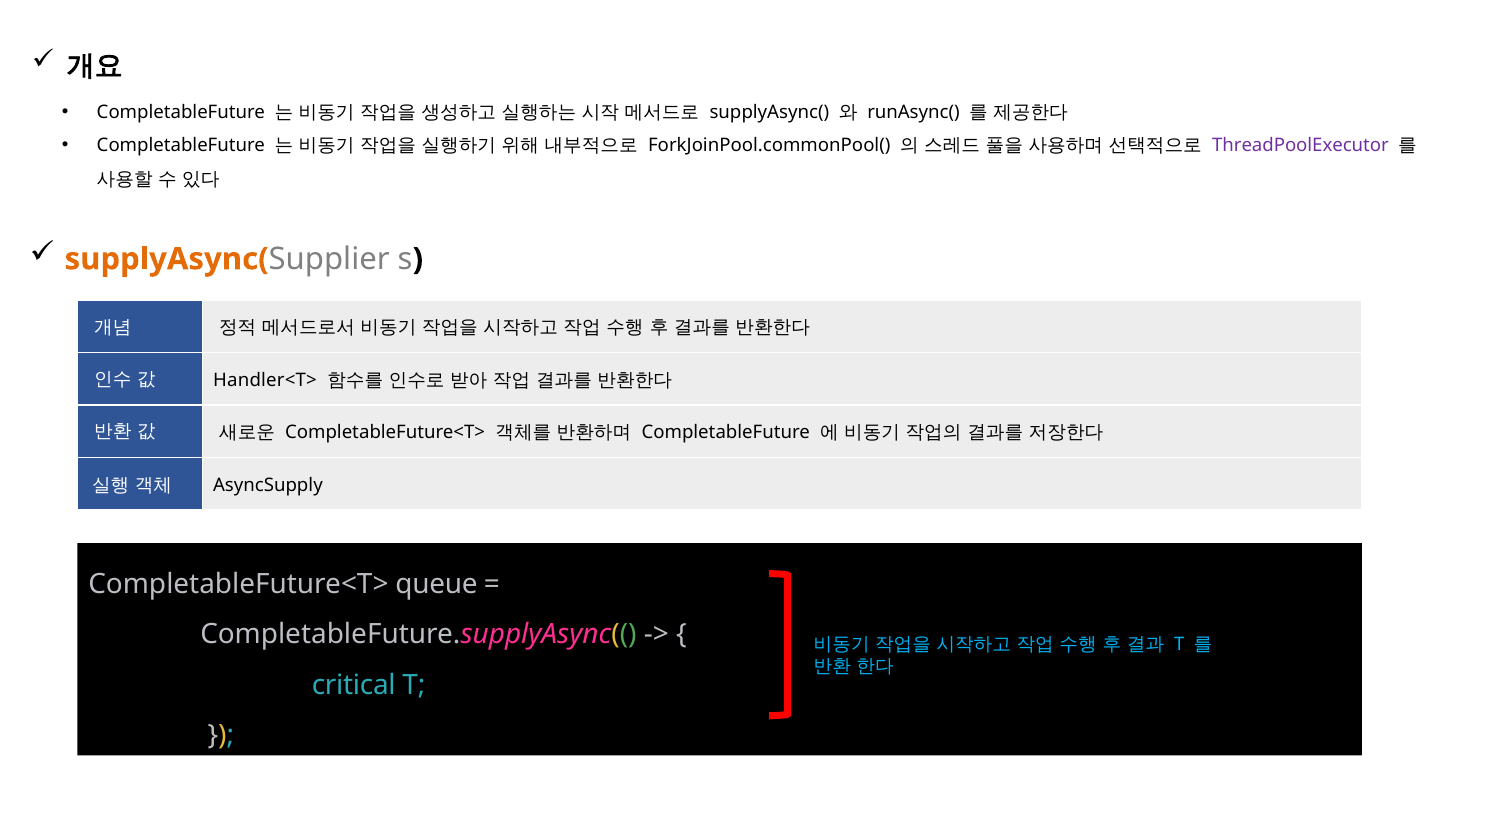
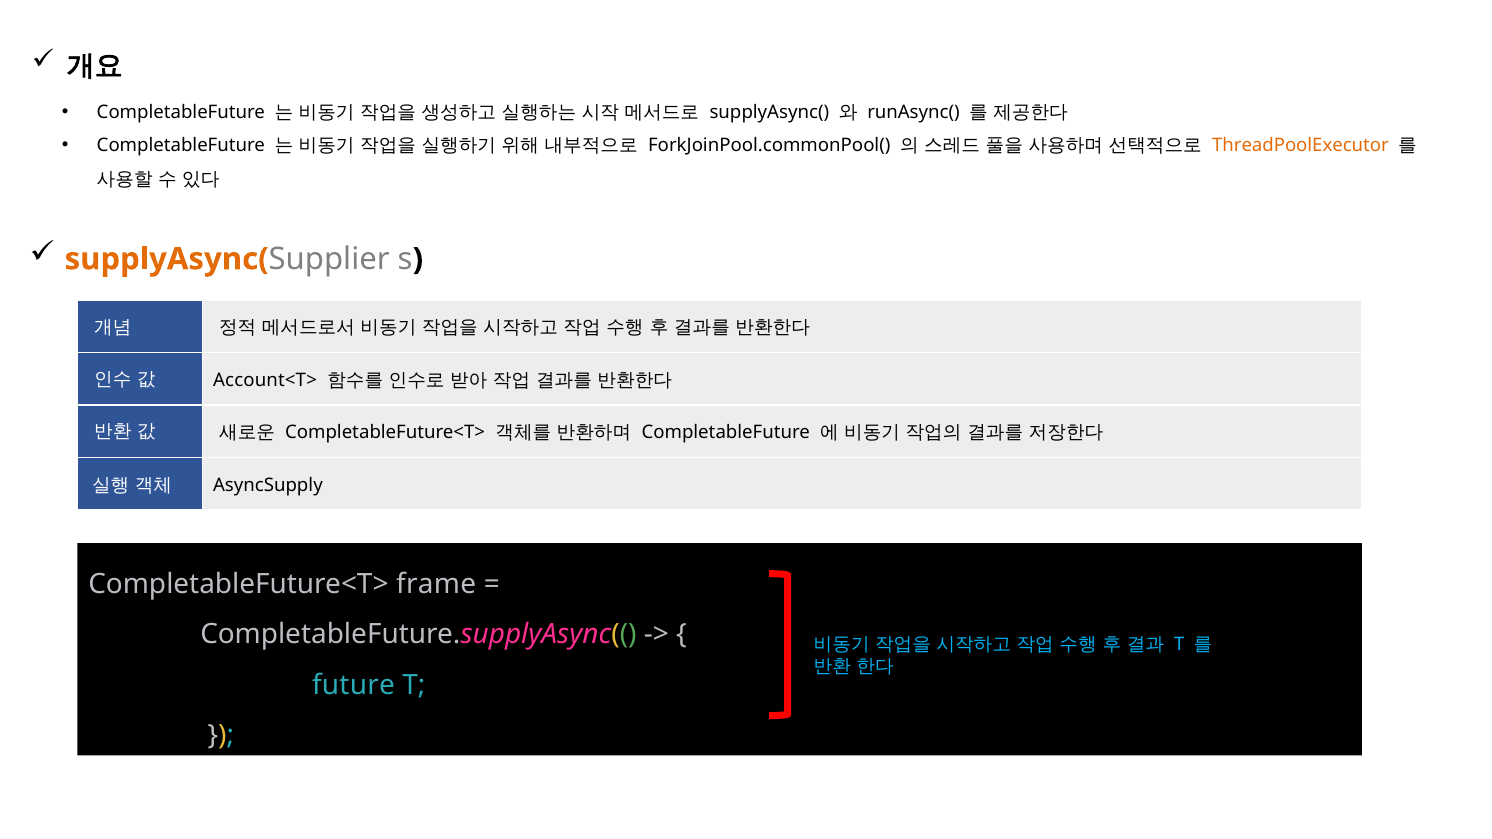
ThreadPoolExecutor colour: purple -> orange
Handler<T>: Handler<T> -> Account<T>
queue: queue -> frame
critical: critical -> future
